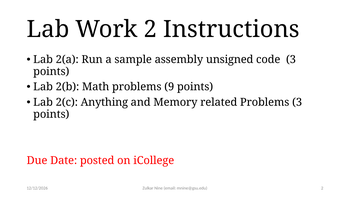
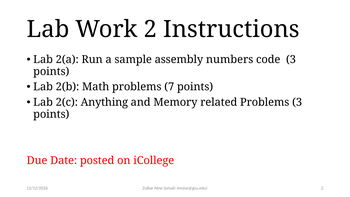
unsigned: unsigned -> numbers
9: 9 -> 7
